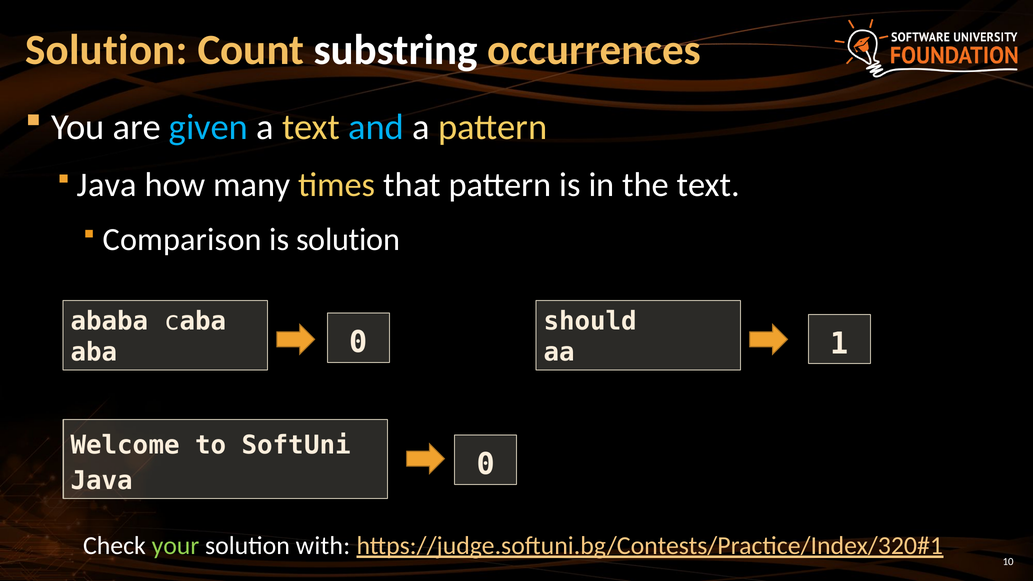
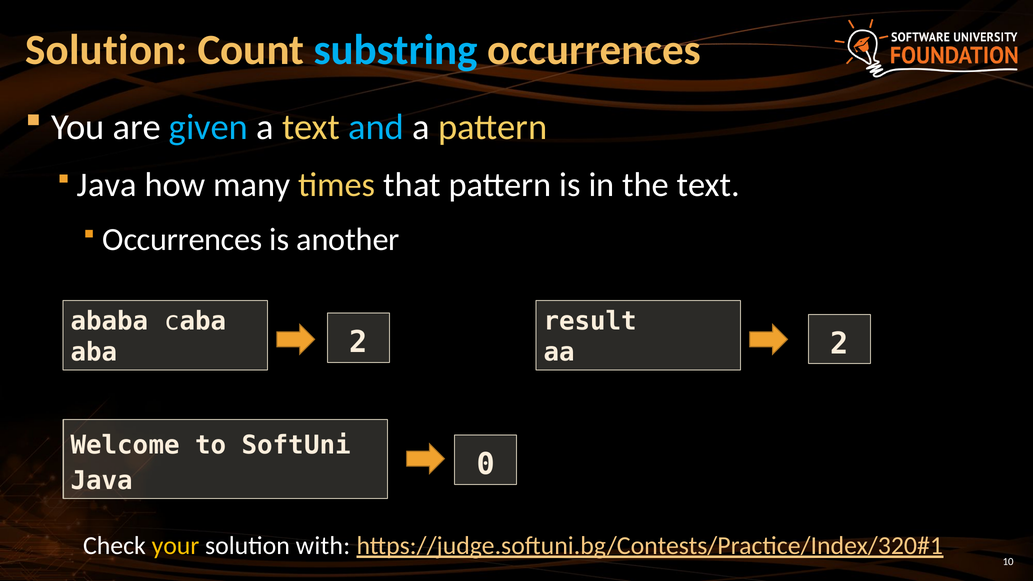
substring colour: white -> light blue
Comparison at (182, 239): Comparison -> Occurrences
is solution: solution -> another
should: should -> result
aba 0: 0 -> 2
aa 1: 1 -> 2
your colour: light green -> yellow
